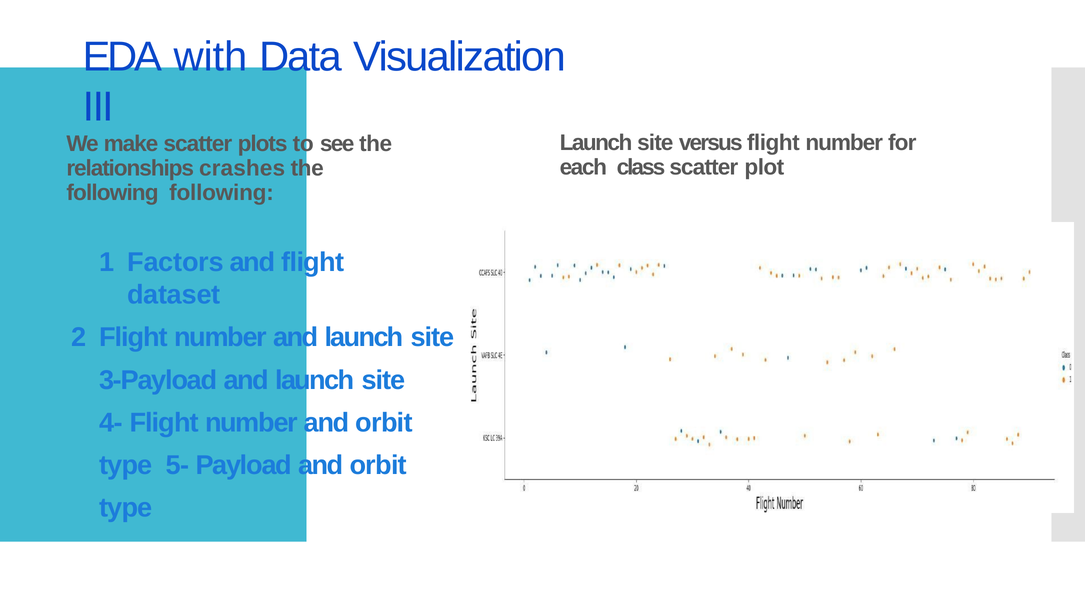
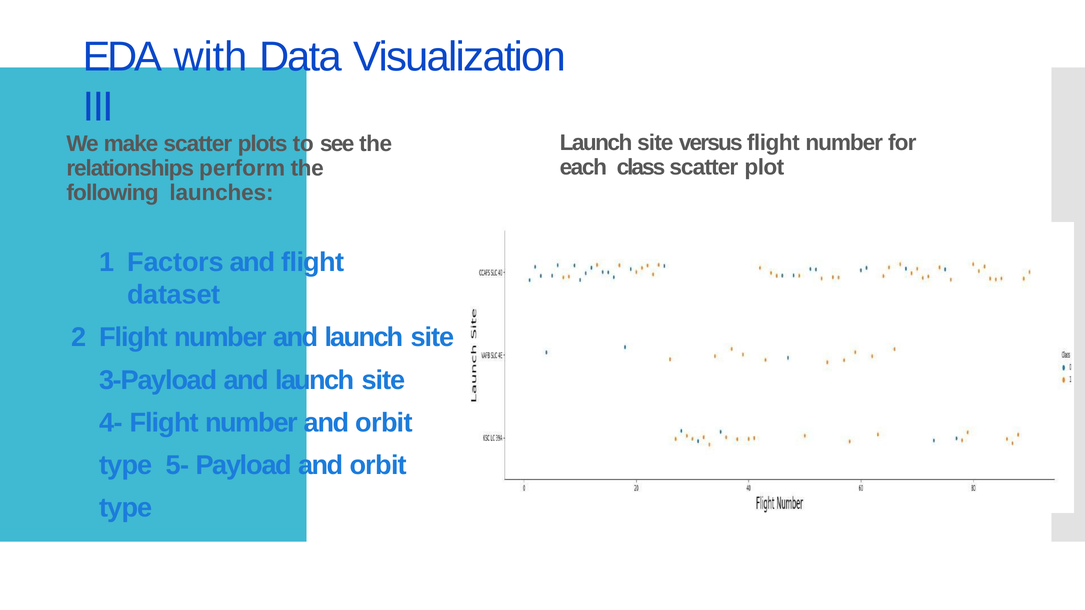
crashes: crashes -> perform
following following: following -> launches
